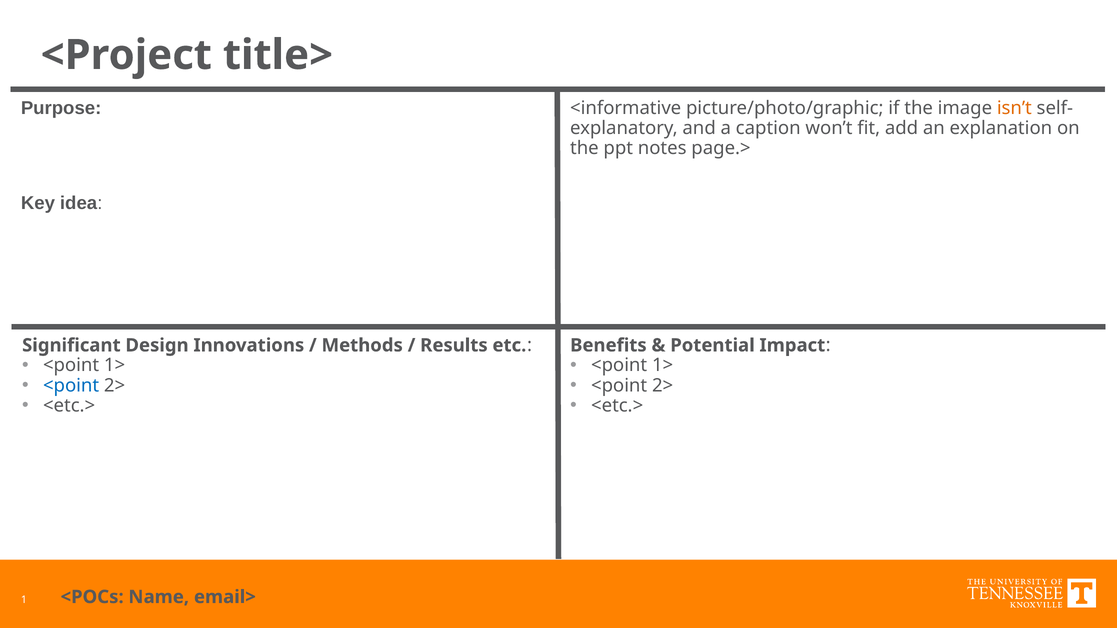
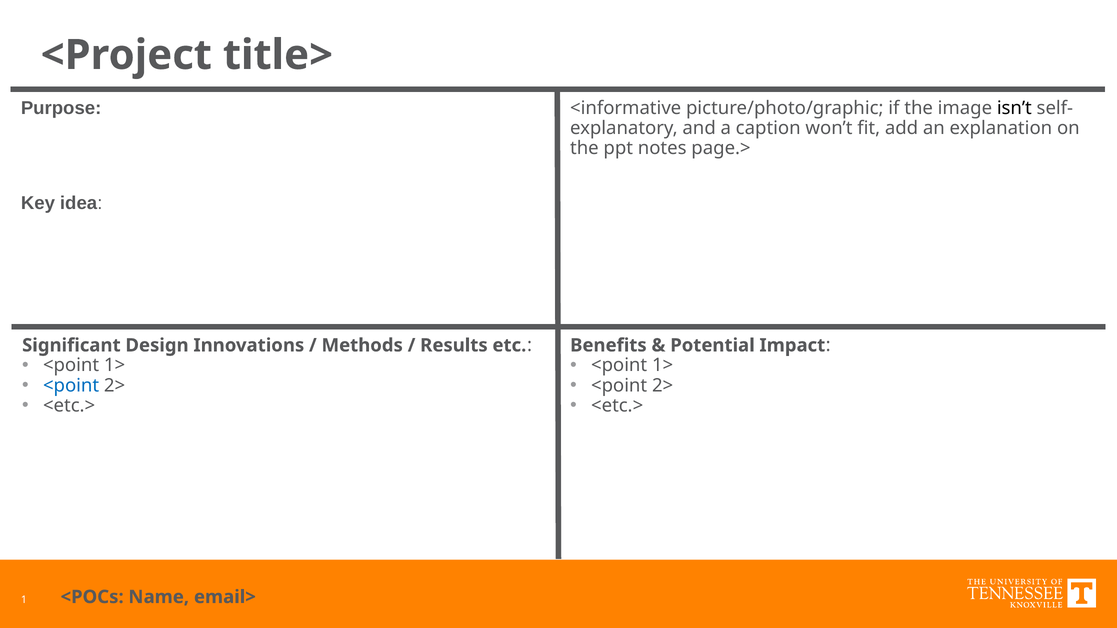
isn’t colour: orange -> black
